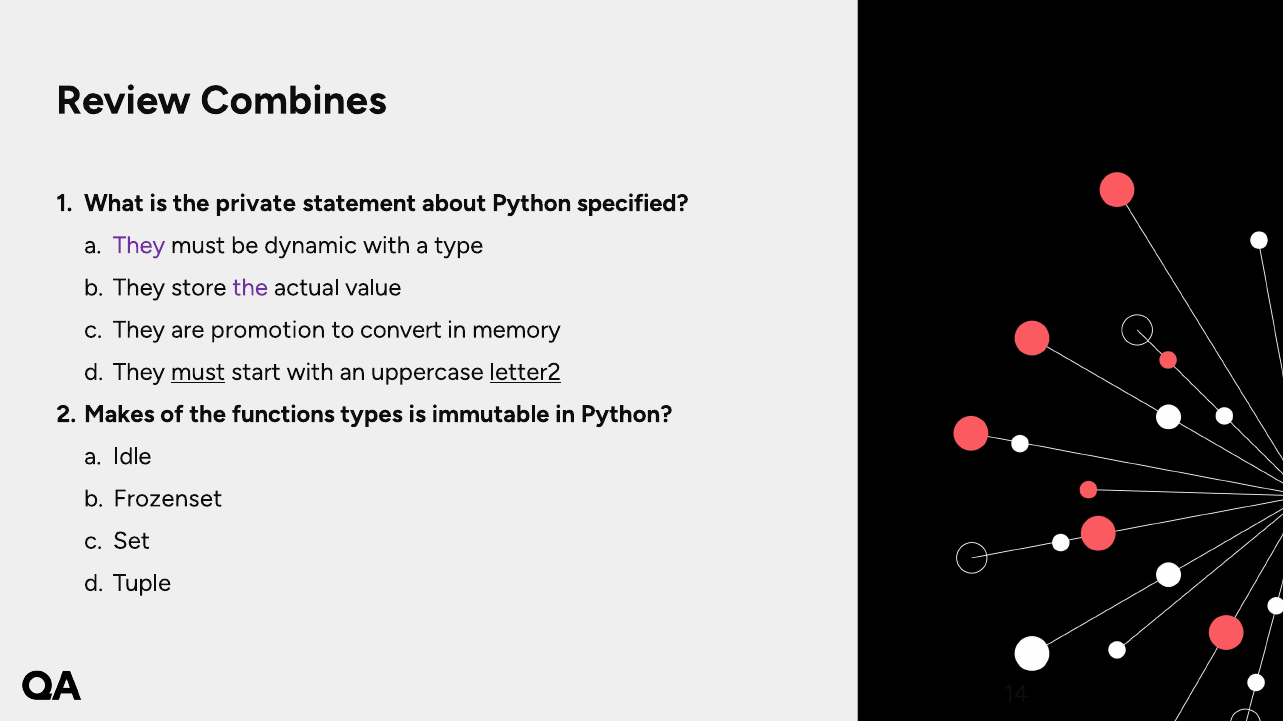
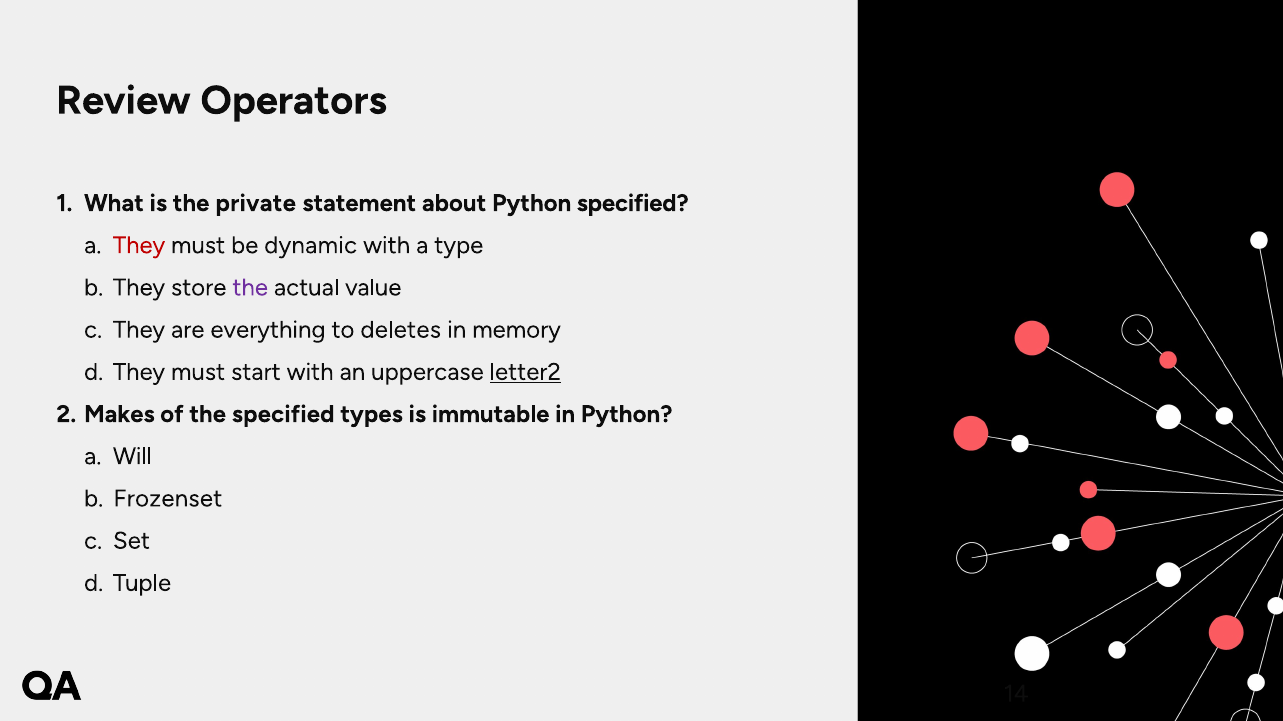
Combines: Combines -> Operators
They at (139, 246) colour: purple -> red
promotion: promotion -> everything
convert: convert -> deletes
must at (198, 372) underline: present -> none
the functions: functions -> specified
Idle: Idle -> Will
